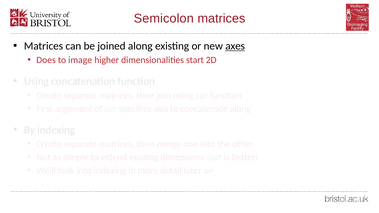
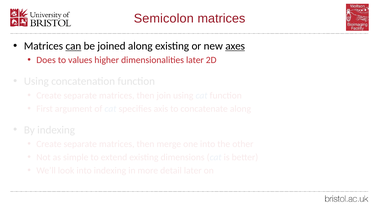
can underline: none -> present
image: image -> values
dimensionalities start: start -> later
